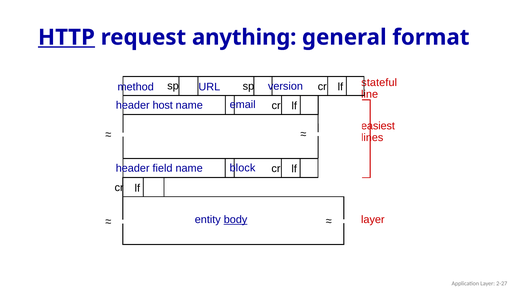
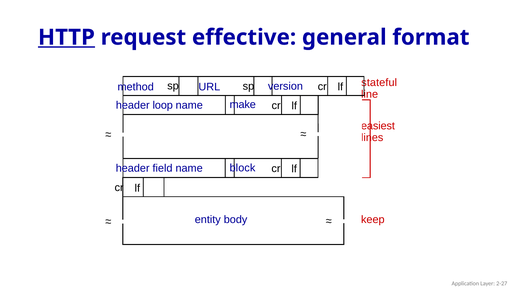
anything: anything -> effective
email: email -> make
host: host -> loop
layer at (373, 220): layer -> keep
body underline: present -> none
